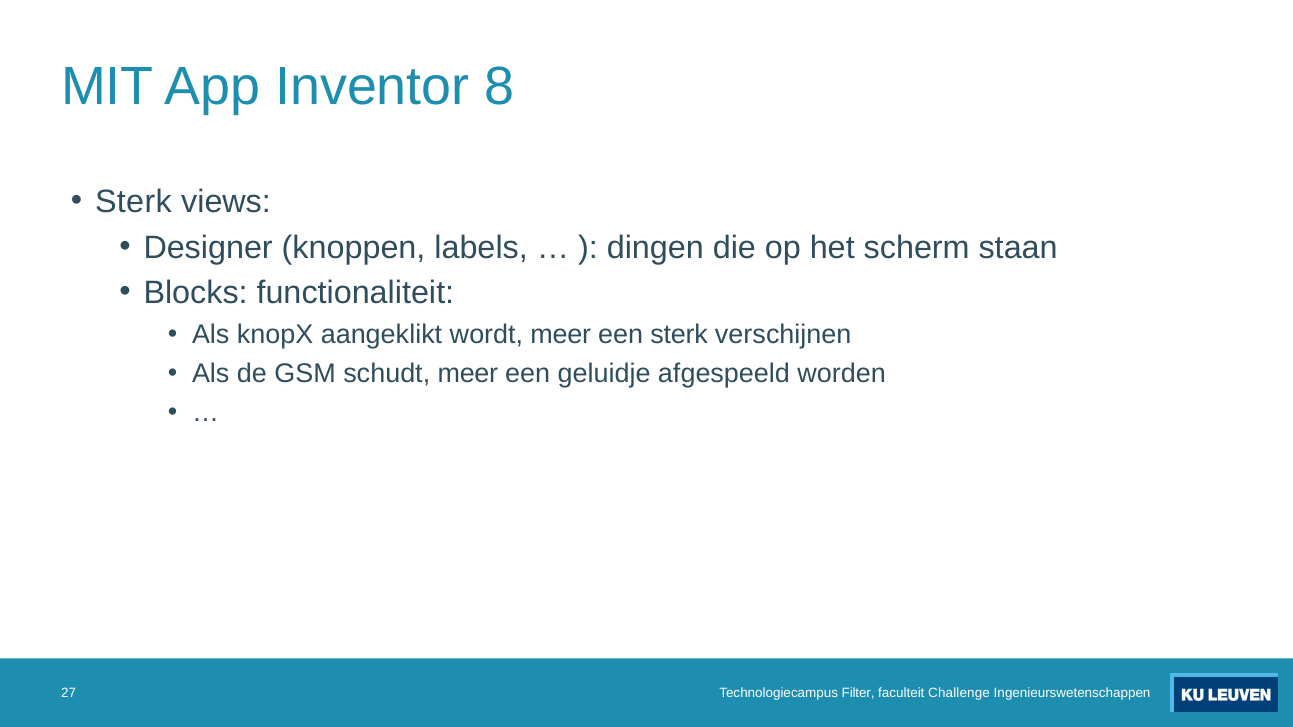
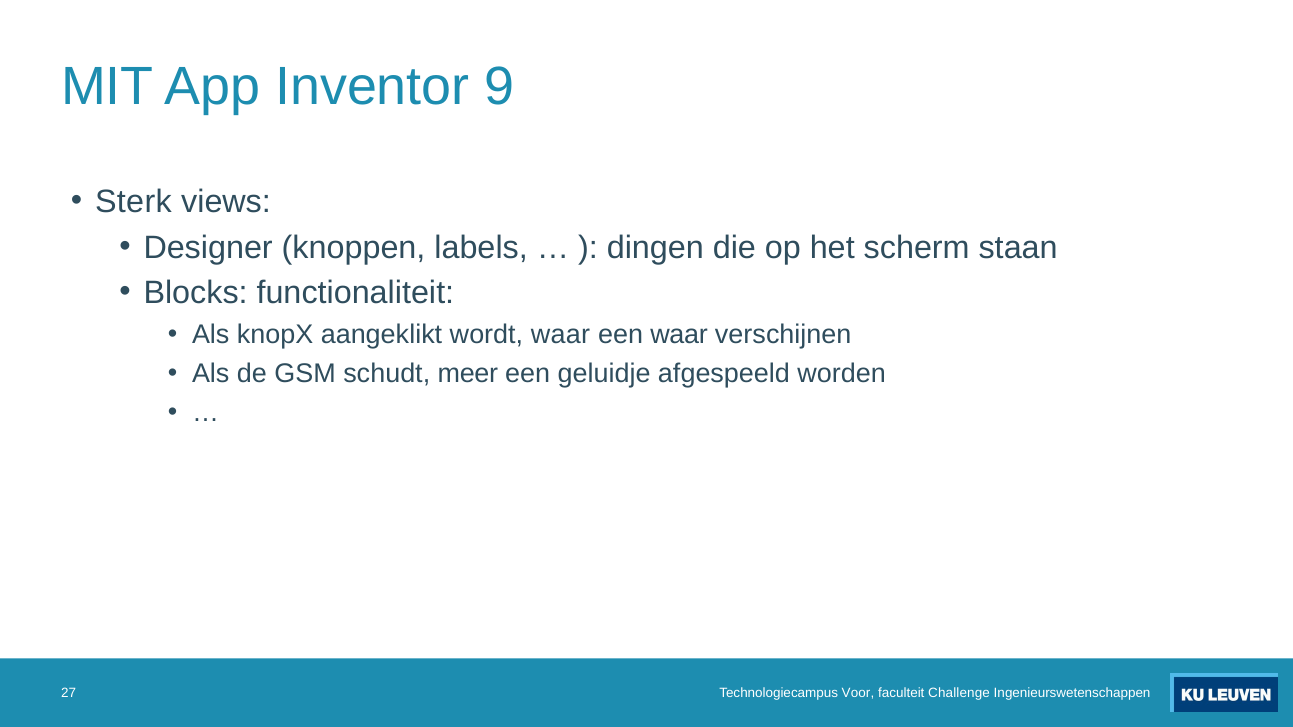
8: 8 -> 9
wordt meer: meer -> waar
een sterk: sterk -> waar
Filter: Filter -> Voor
